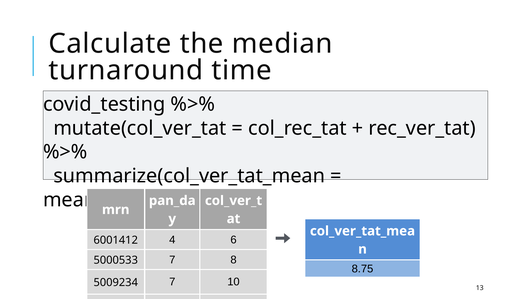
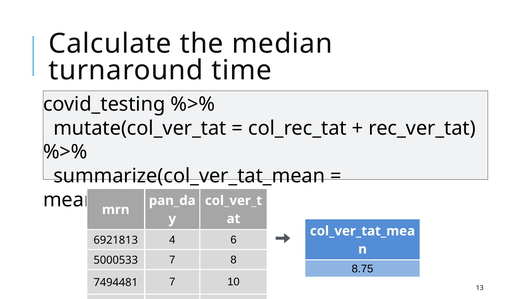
6001412: 6001412 -> 6921813
5009234: 5009234 -> 7494481
